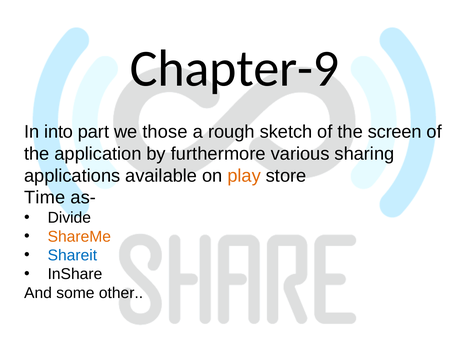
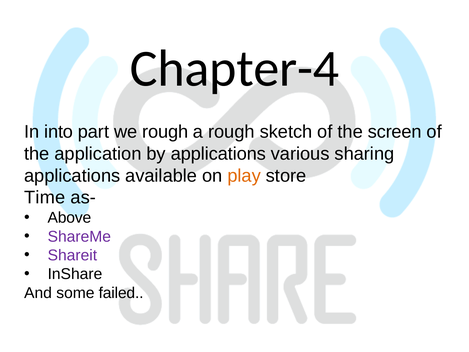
Chapter-9: Chapter-9 -> Chapter-4
we those: those -> rough
by furthermore: furthermore -> applications
Divide: Divide -> Above
ShareMe colour: orange -> purple
Shareit colour: blue -> purple
other: other -> failed
